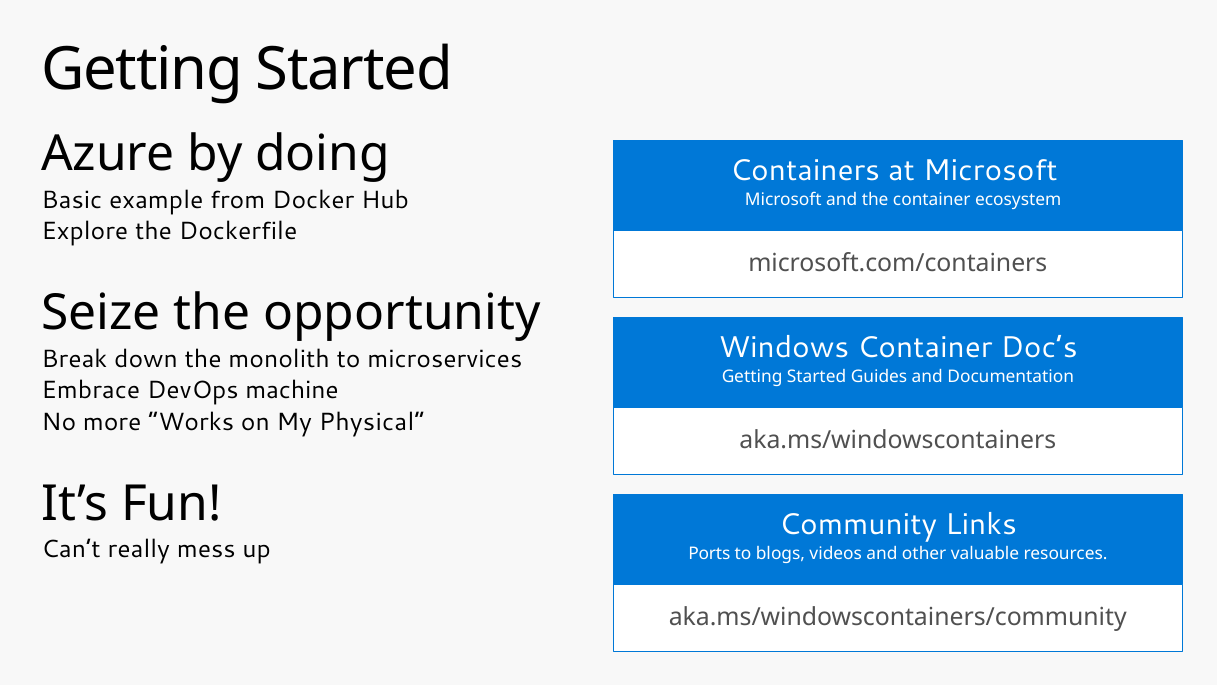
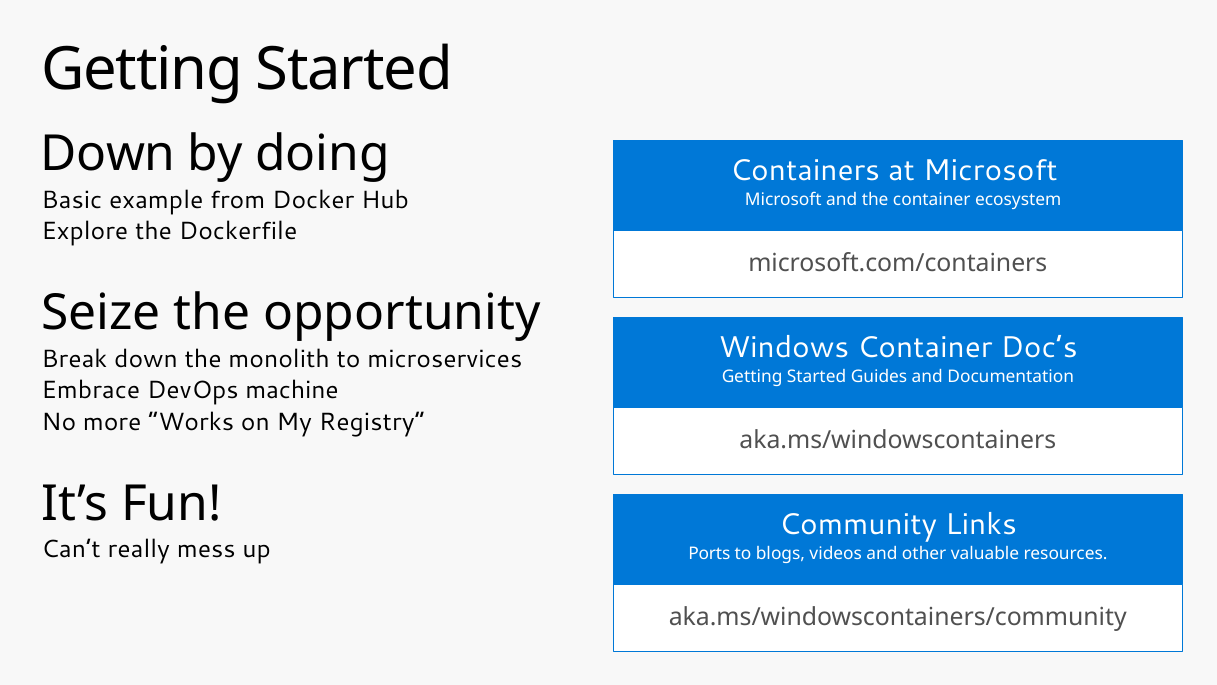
Azure at (108, 154): Azure -> Down
Physical: Physical -> Registry
